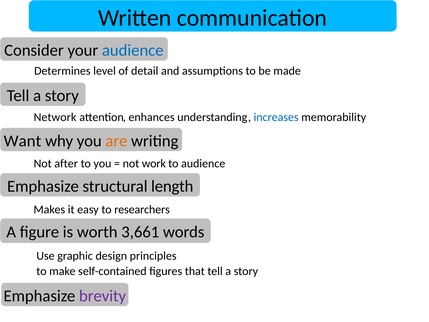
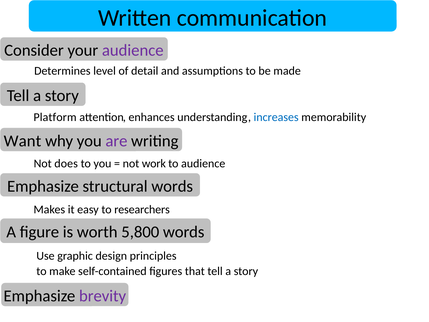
audience at (133, 50) colour: blue -> purple
Network: Network -> Platform
are at (116, 141) colour: orange -> purple
after: after -> does
length at (172, 186): length -> words
3,661: 3,661 -> 5,800
